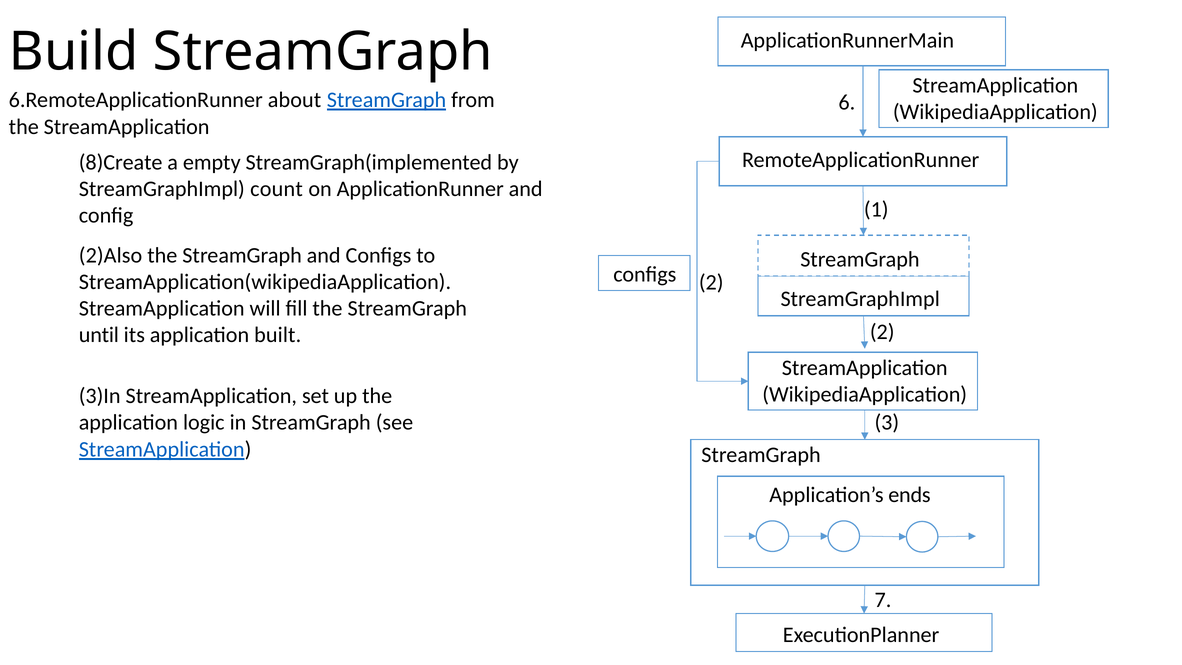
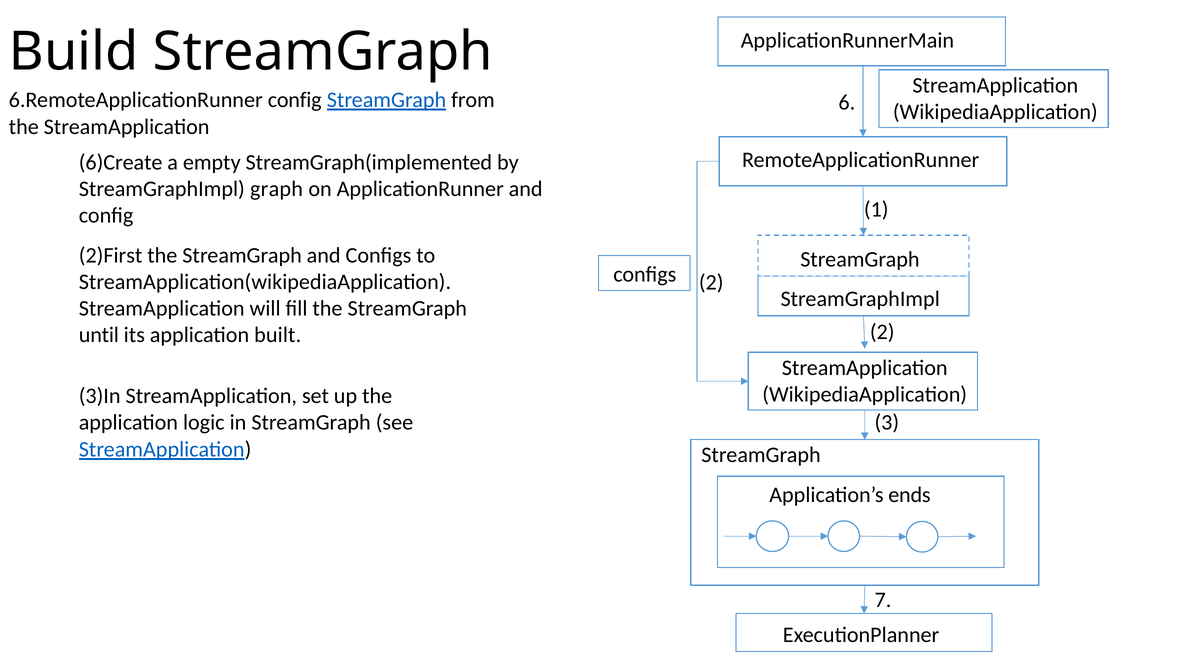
6.RemoteApplicationRunner about: about -> config
8)Create: 8)Create -> 6)Create
count: count -> graph
2)Also: 2)Also -> 2)First
